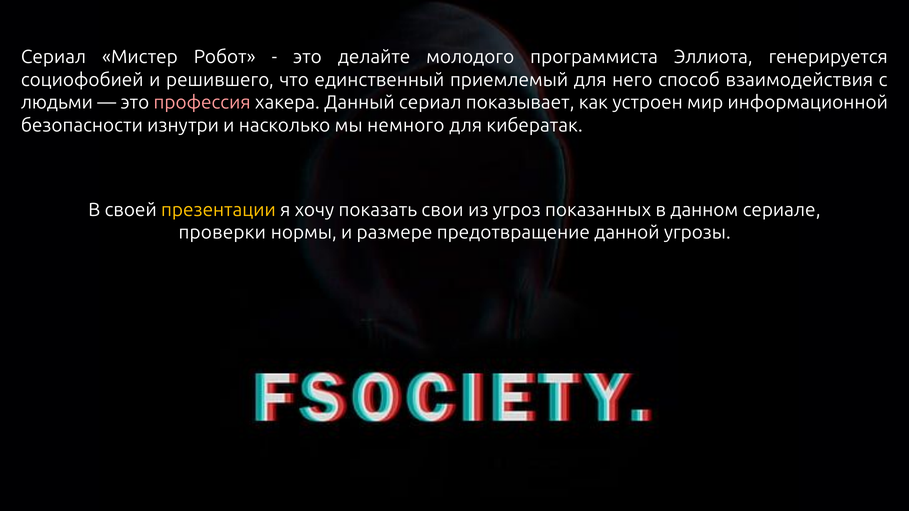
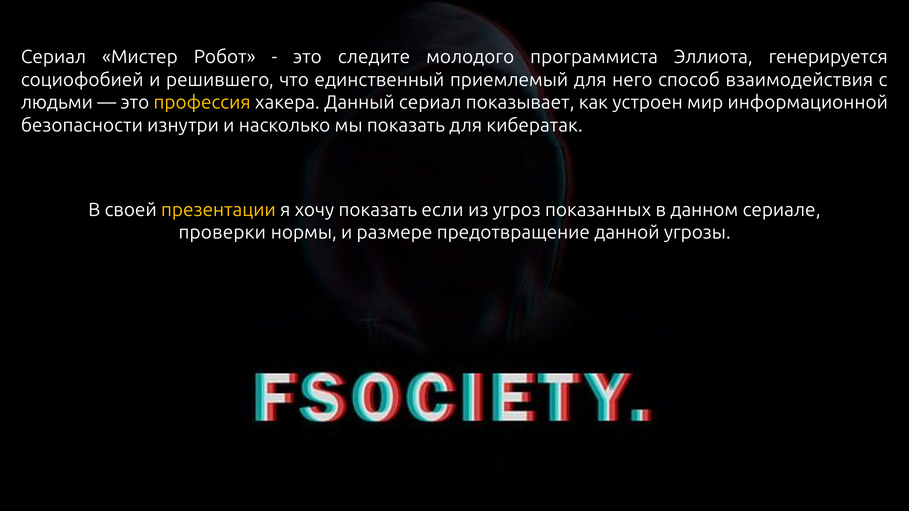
делайте: делайте -> следите
профессия colour: pink -> yellow
мы немного: немного -> показать
свои: свои -> если
